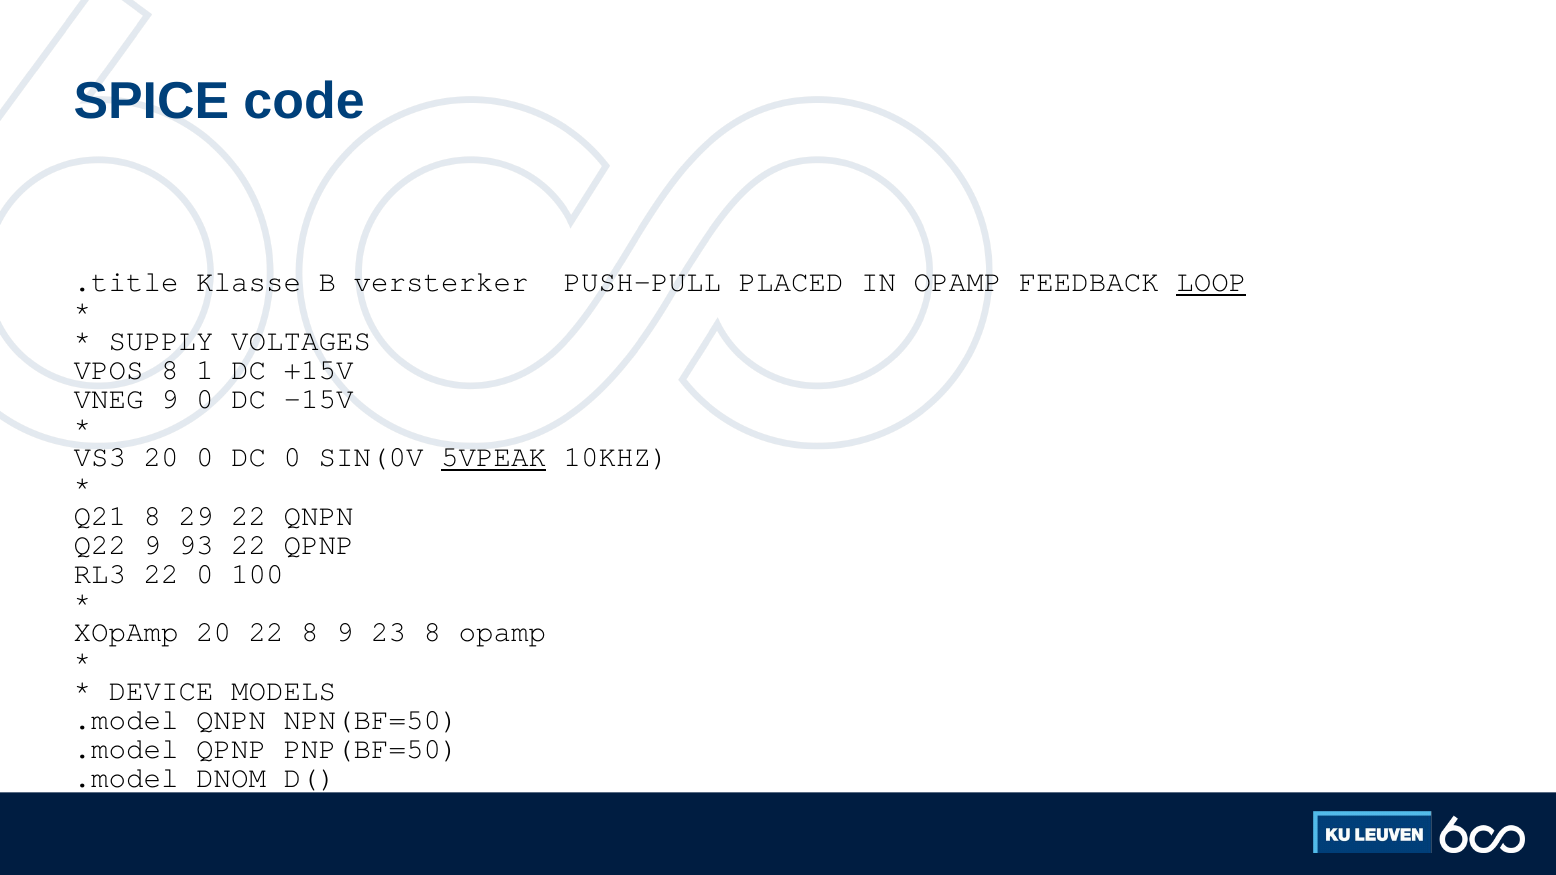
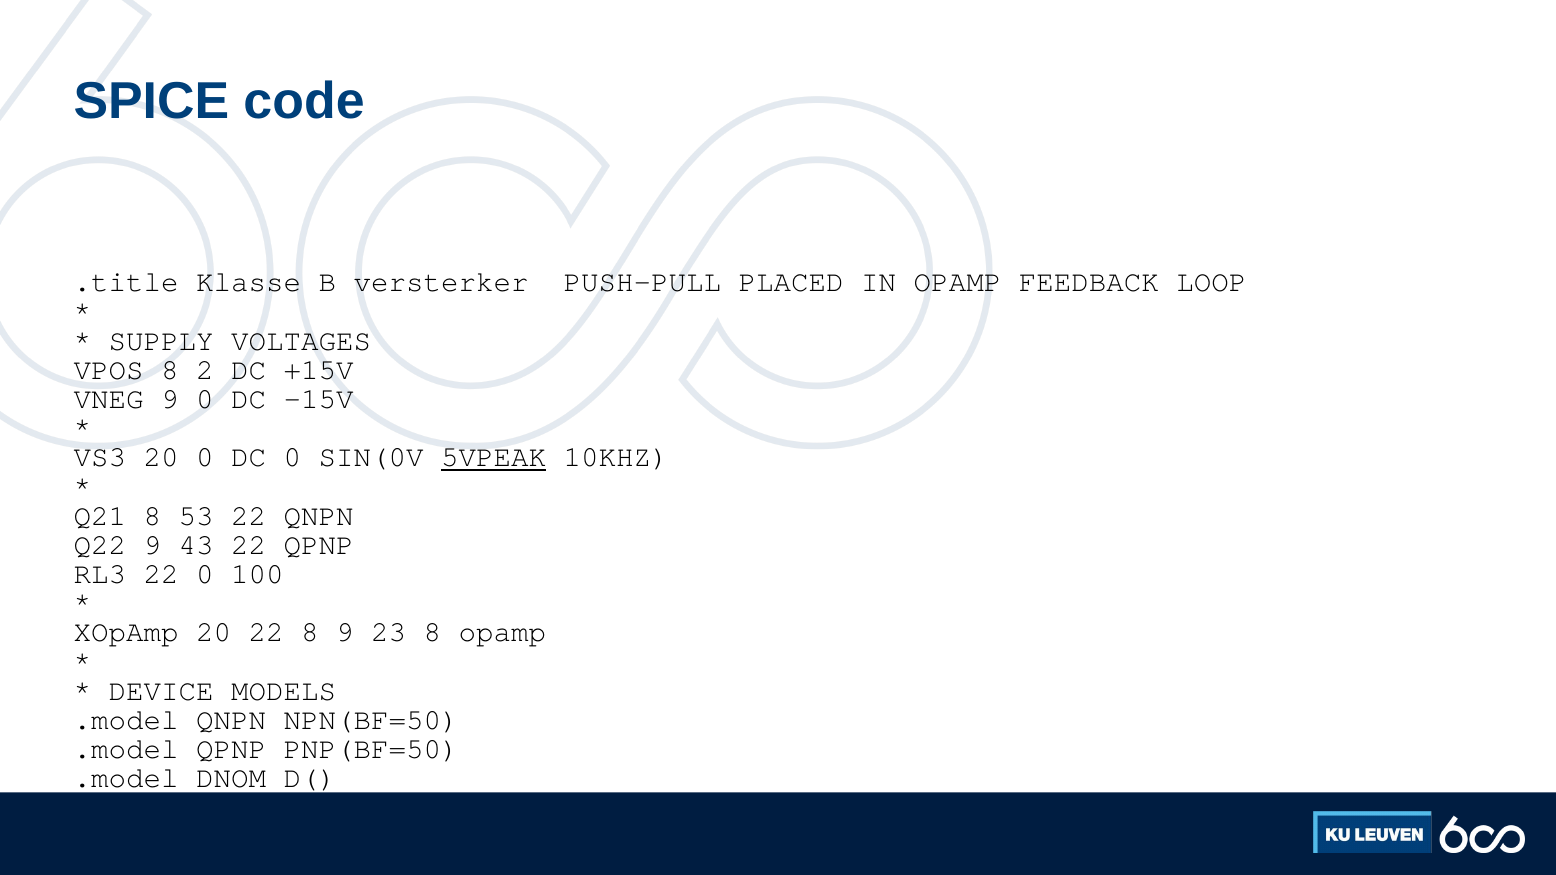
LOOP underline: present -> none
1: 1 -> 2
29: 29 -> 53
93: 93 -> 43
